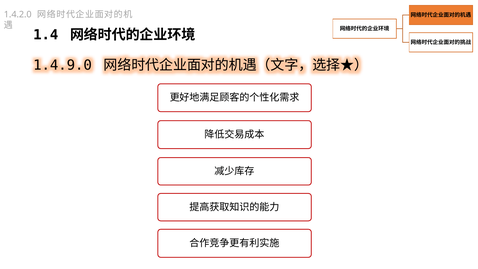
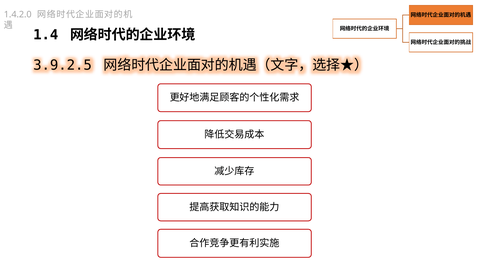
1.4.9.0: 1.4.9.0 -> 3.9.2.5
